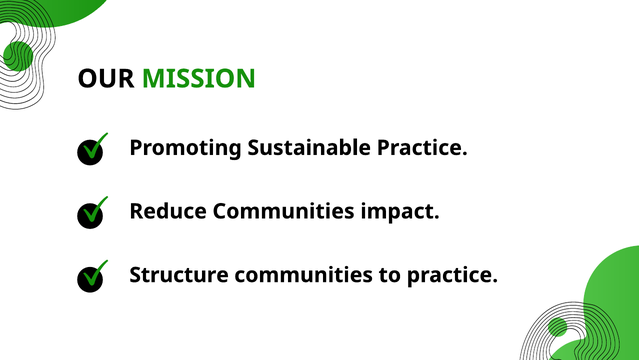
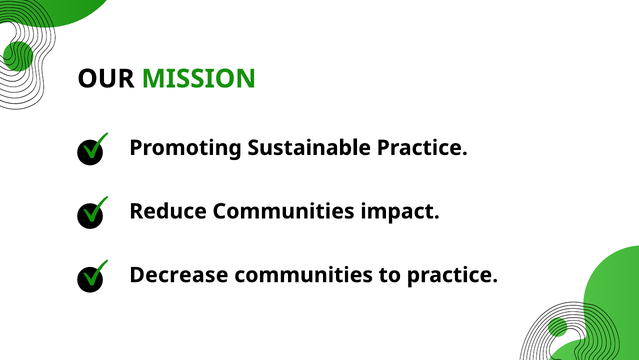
Structure: Structure -> Decrease
